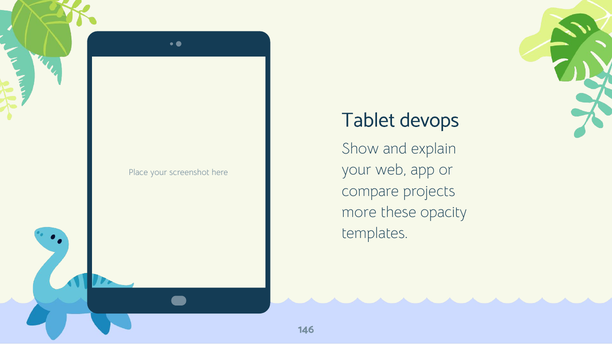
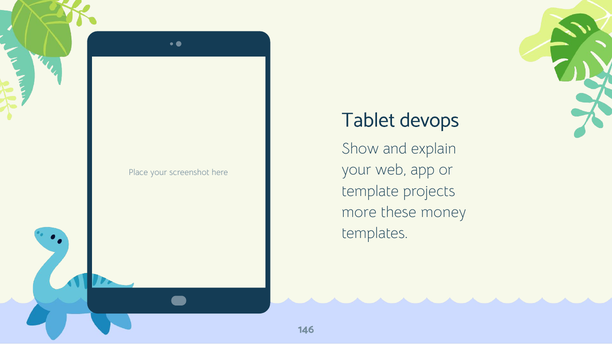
compare: compare -> template
opacity: opacity -> money
